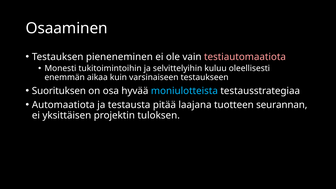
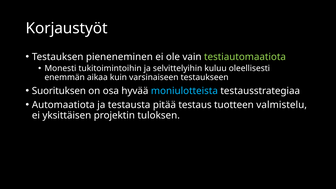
Osaaminen: Osaaminen -> Korjaustyöt
testiautomaatiota colour: pink -> light green
laajana: laajana -> testaus
seurannan: seurannan -> valmistelu
